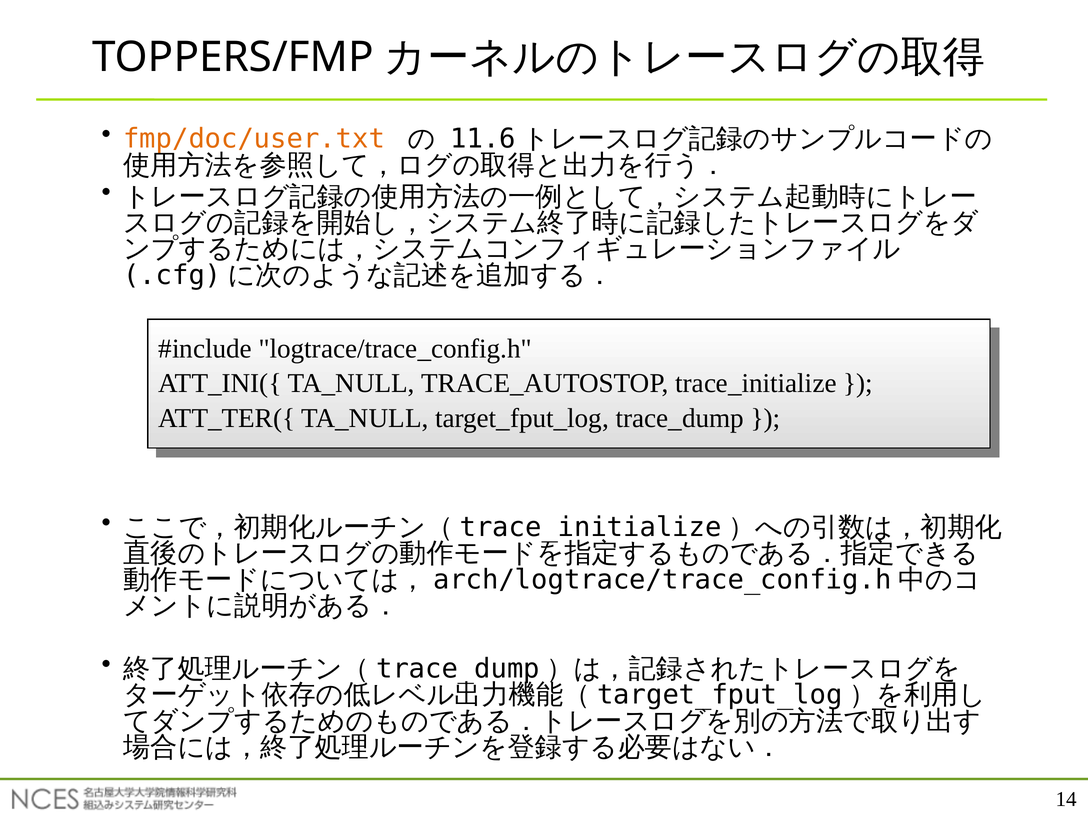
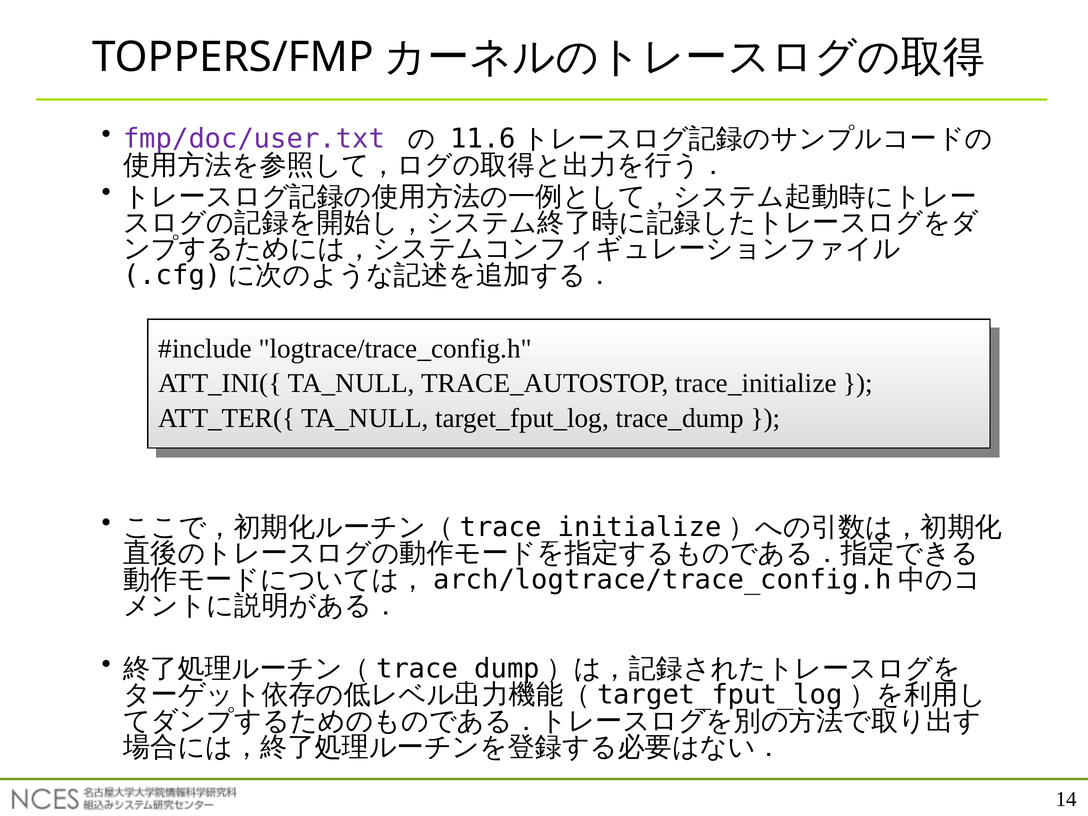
fmp/doc/user.txt colour: orange -> purple
